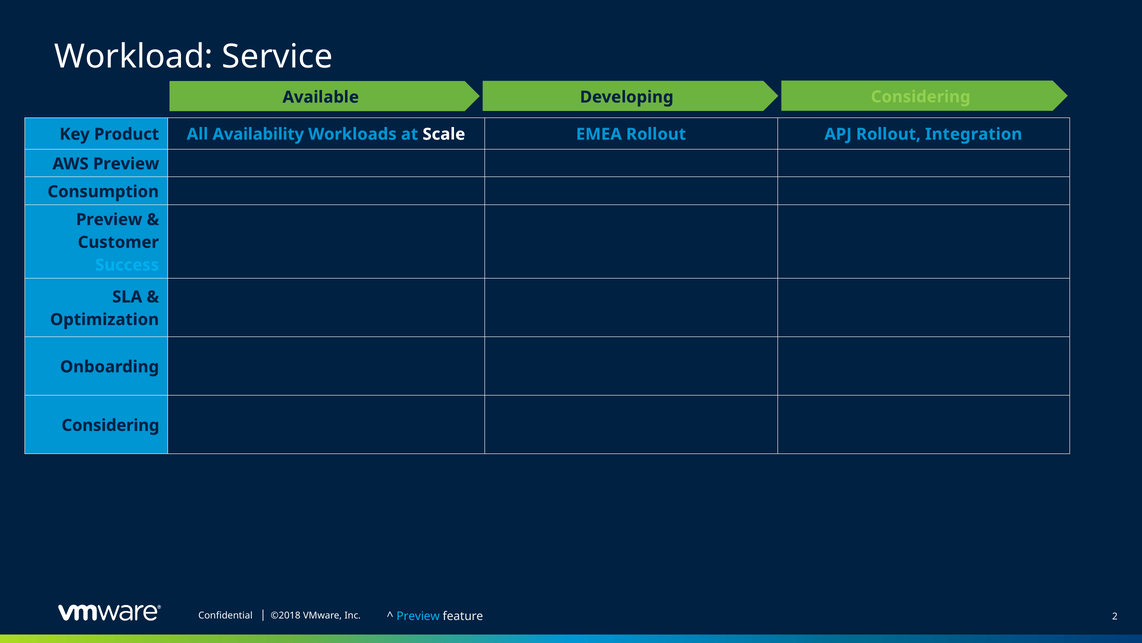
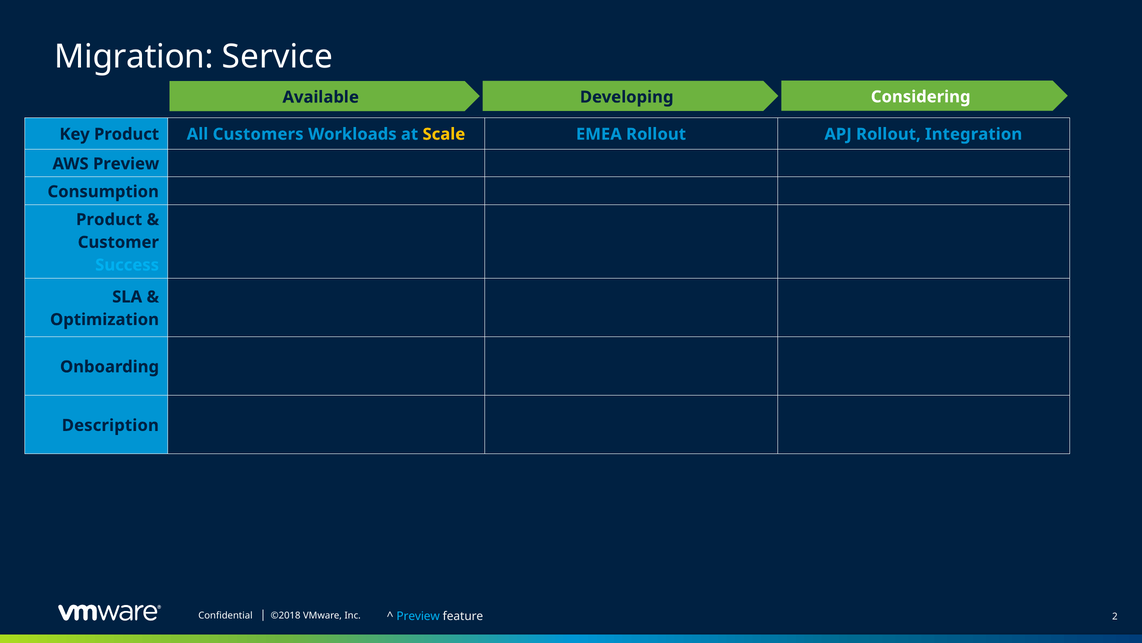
Workload: Workload -> Migration
Considering at (921, 97) colour: light green -> white
Availability: Availability -> Customers
Scale colour: white -> yellow
Preview at (109, 219): Preview -> Product
Considering at (110, 425): Considering -> Description
